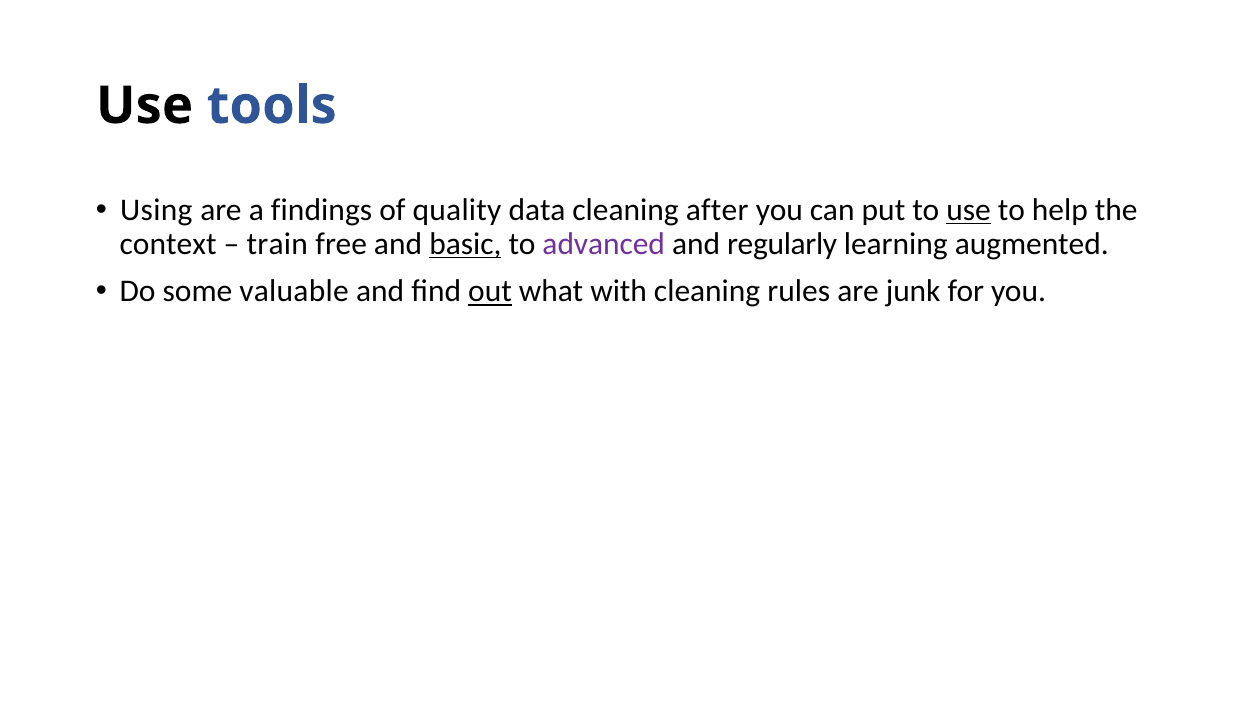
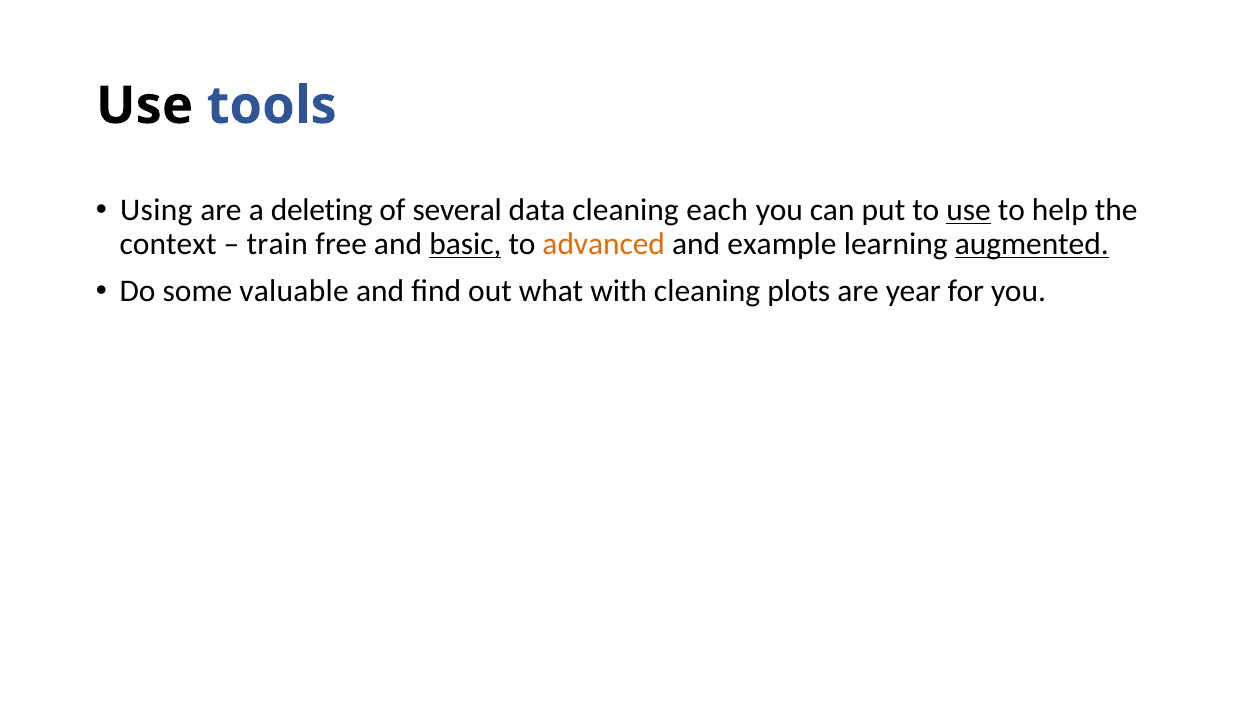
findings: findings -> deleting
quality: quality -> several
after: after -> each
advanced colour: purple -> orange
regularly: regularly -> example
augmented underline: none -> present
out underline: present -> none
rules: rules -> plots
junk: junk -> year
